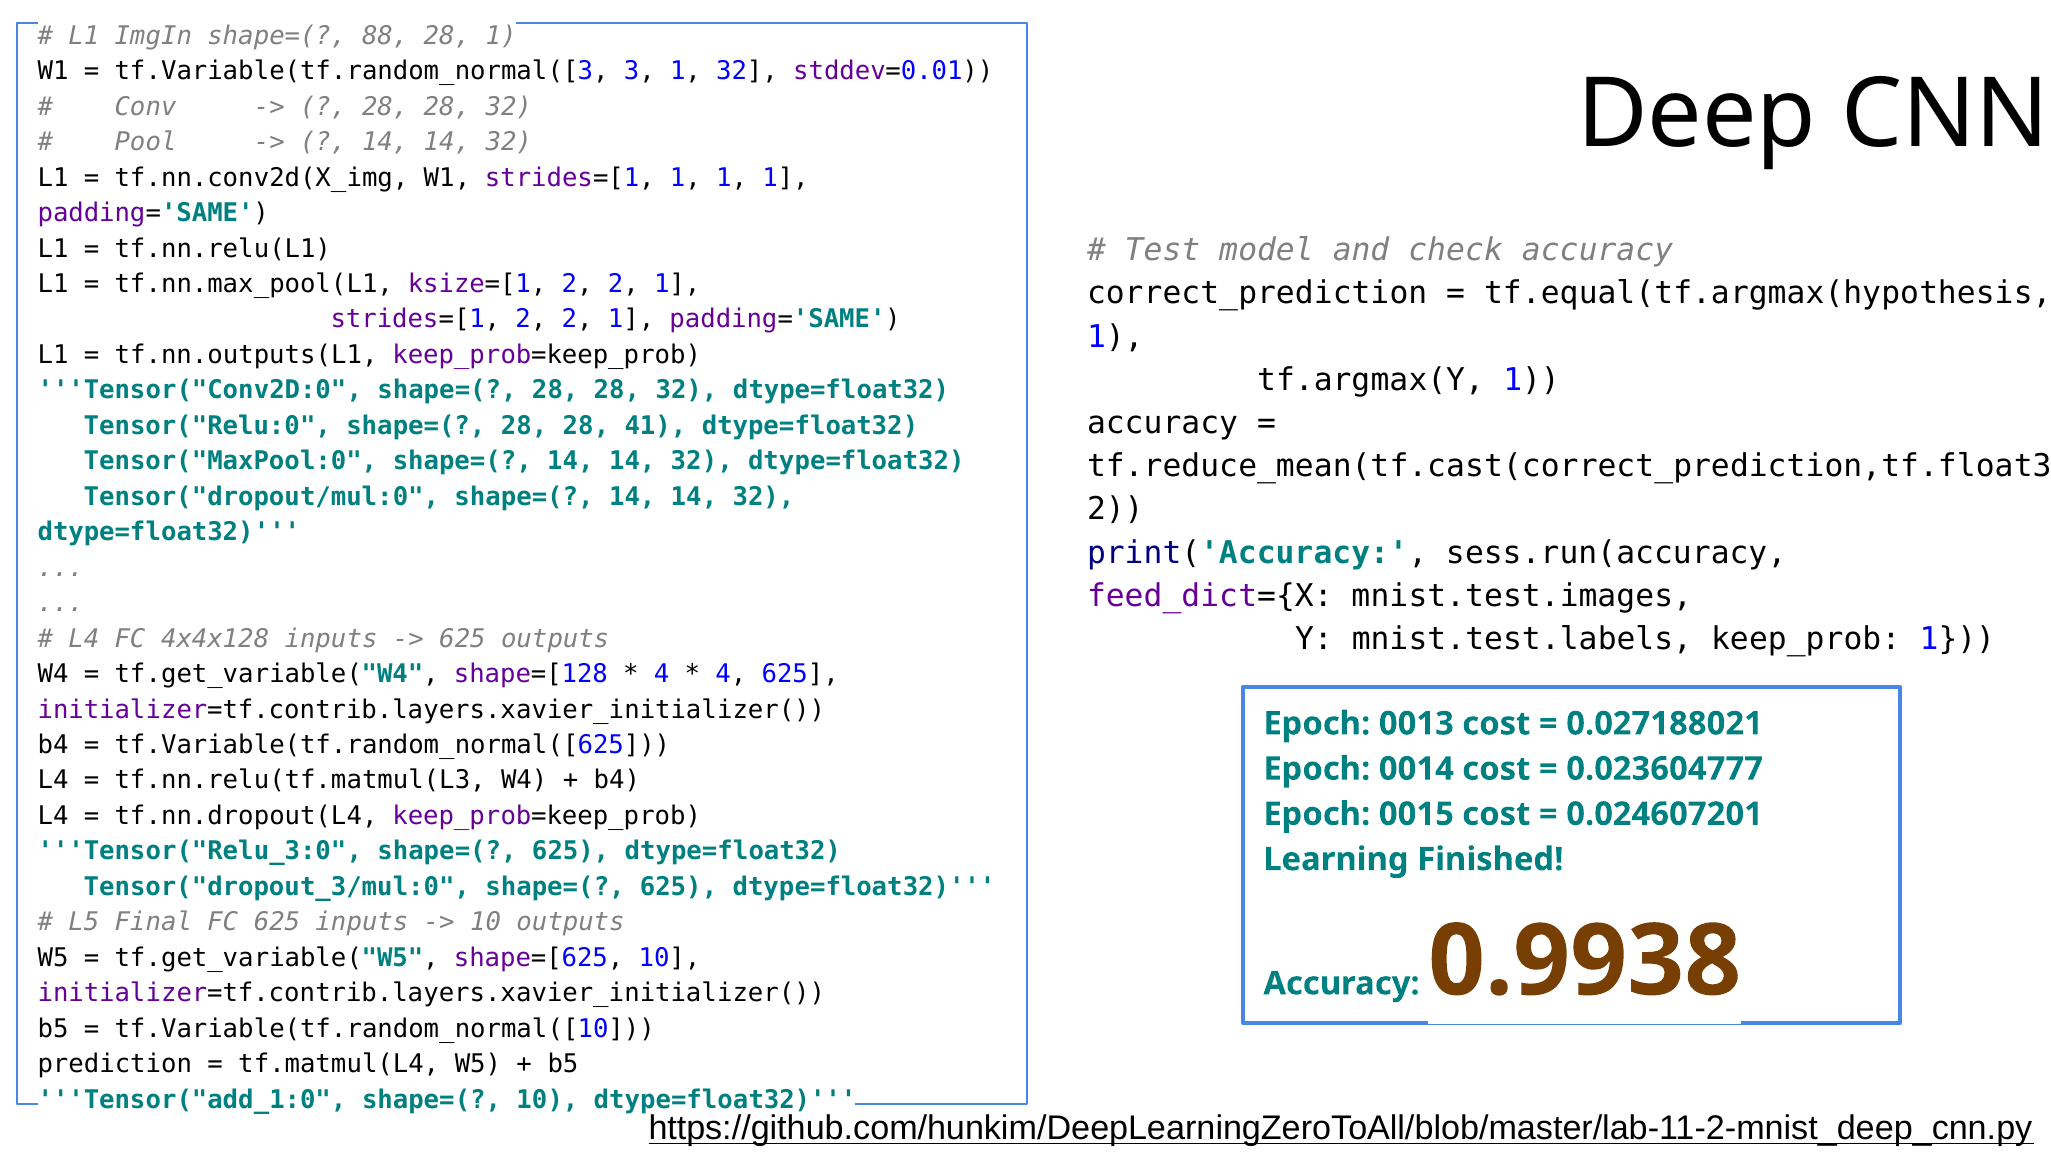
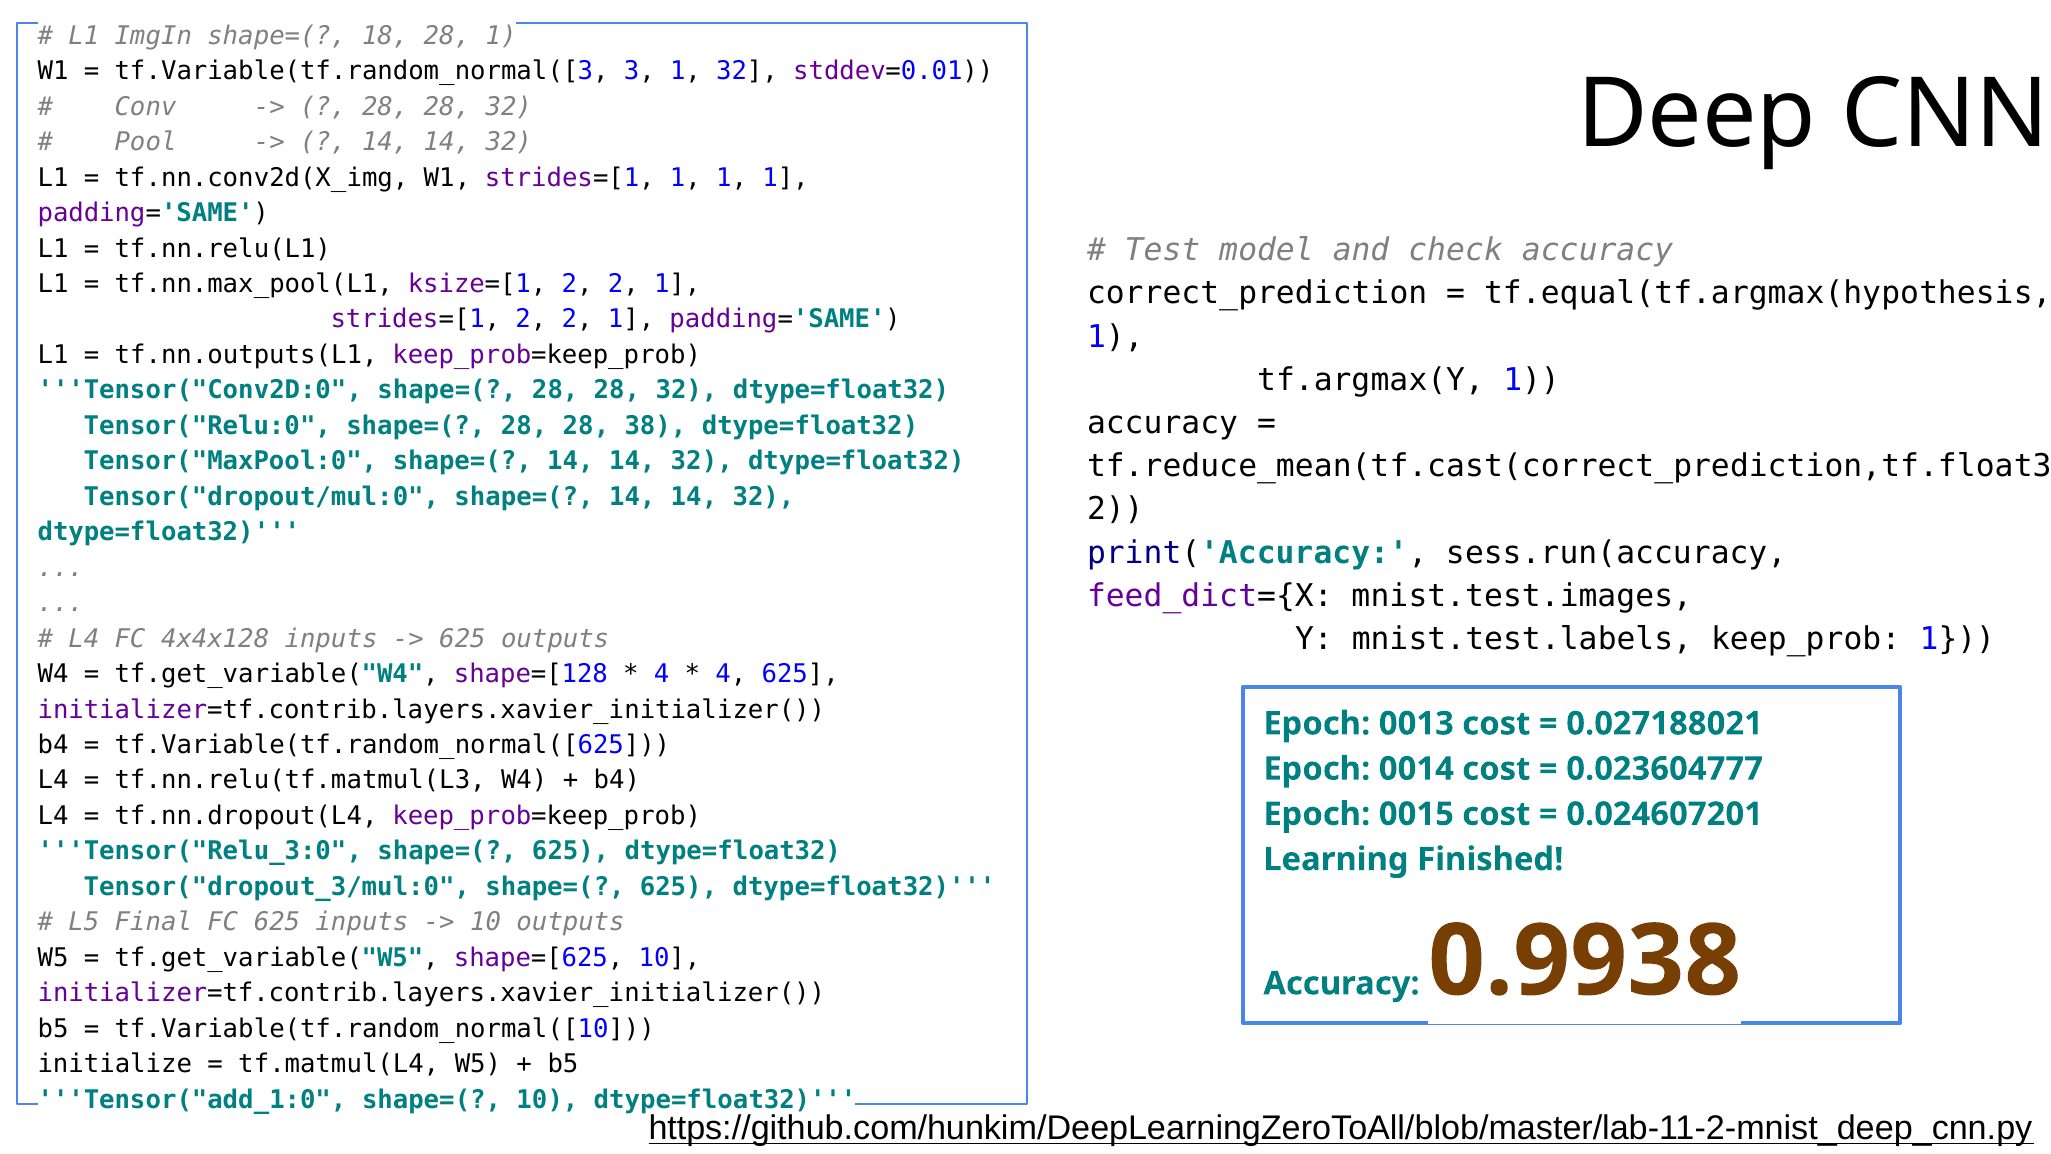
88: 88 -> 18
41: 41 -> 38
prediction: prediction -> initialize
